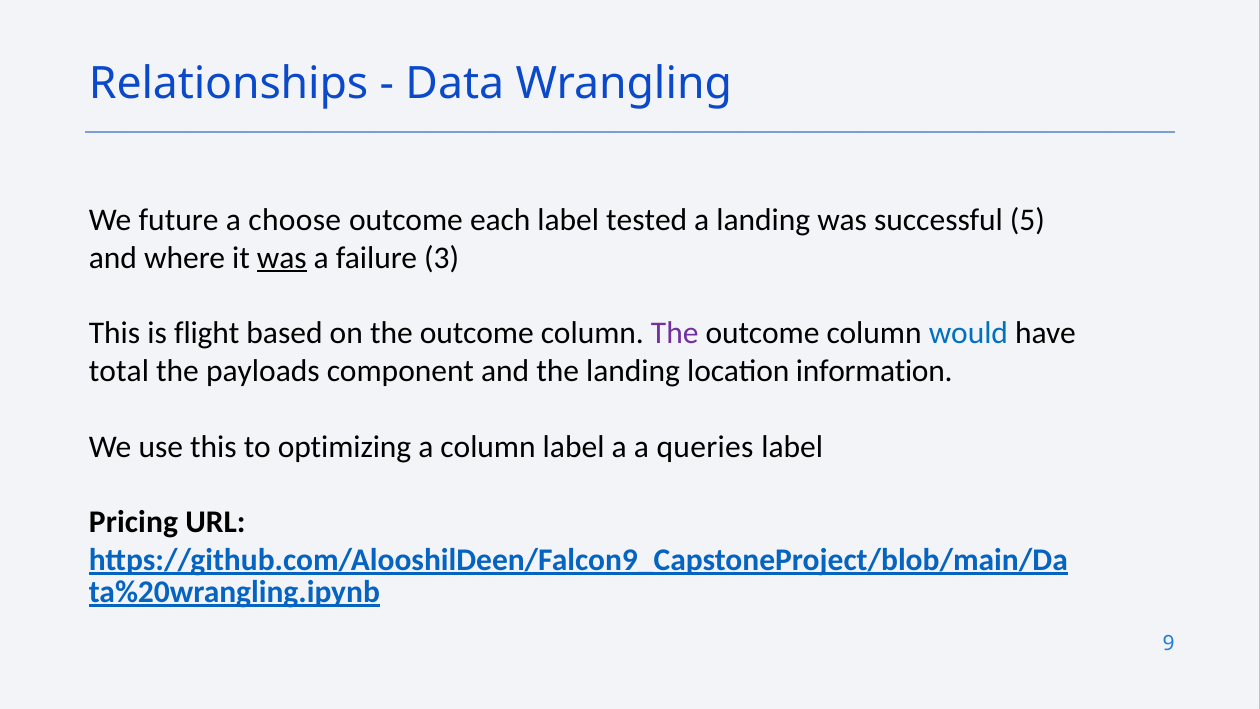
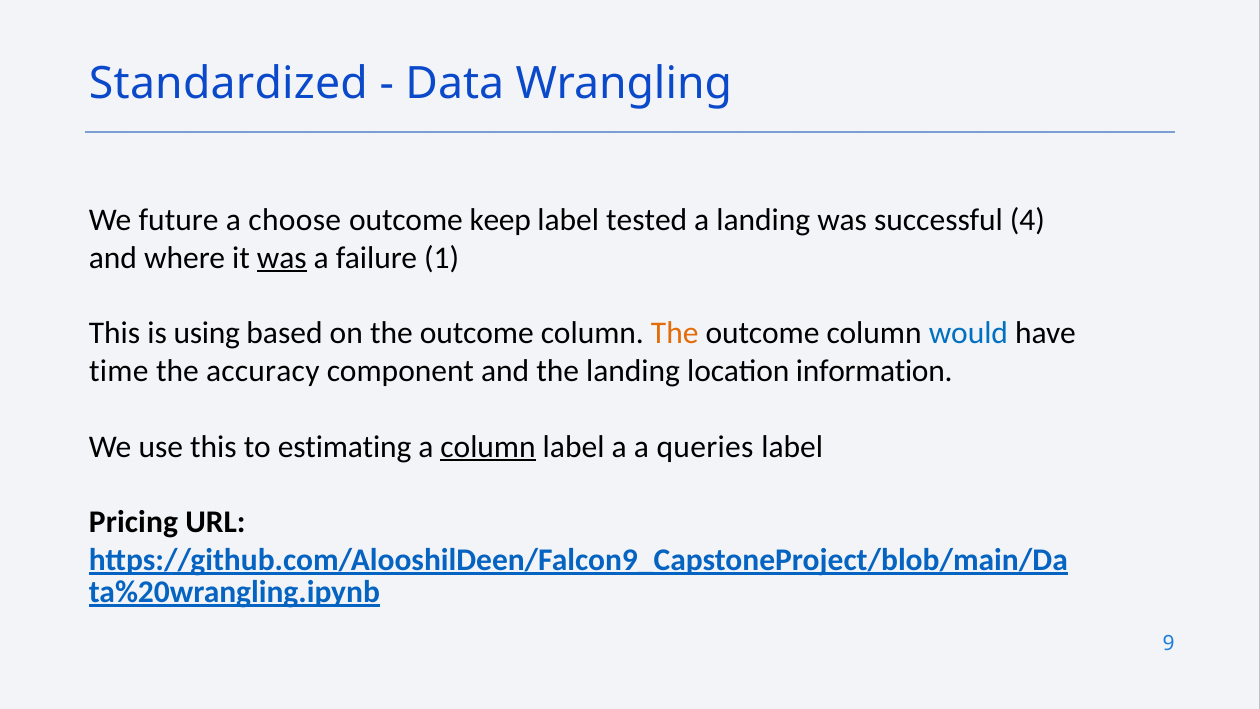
Relationships: Relationships -> Standardized
each: each -> keep
5: 5 -> 4
3: 3 -> 1
flight: flight -> using
The at (675, 333) colour: purple -> orange
total: total -> time
payloads: payloads -> accuracy
optimizing: optimizing -> estimating
column at (488, 447) underline: none -> present
